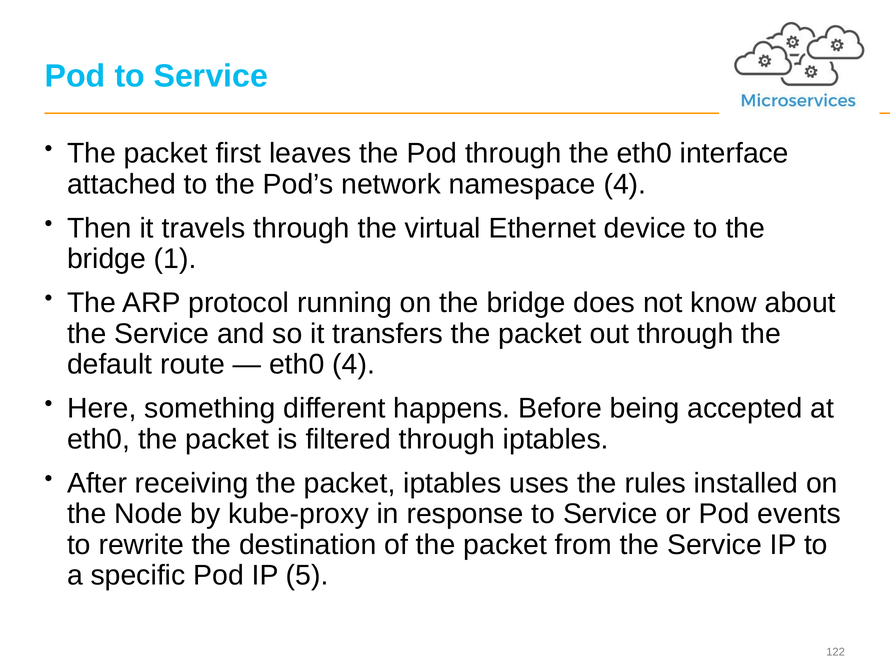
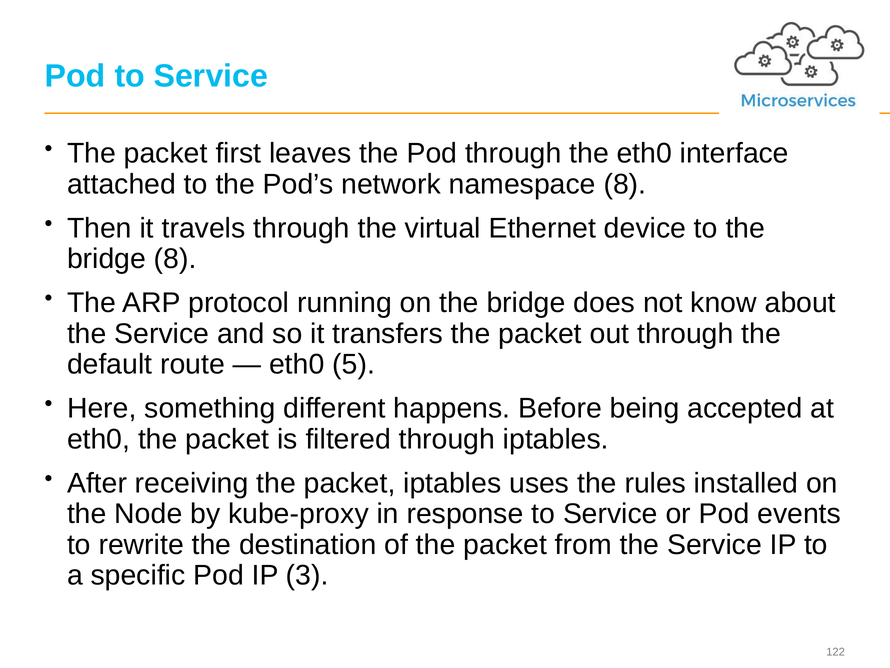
namespace 4: 4 -> 8
bridge 1: 1 -> 8
eth0 4: 4 -> 5
5: 5 -> 3
